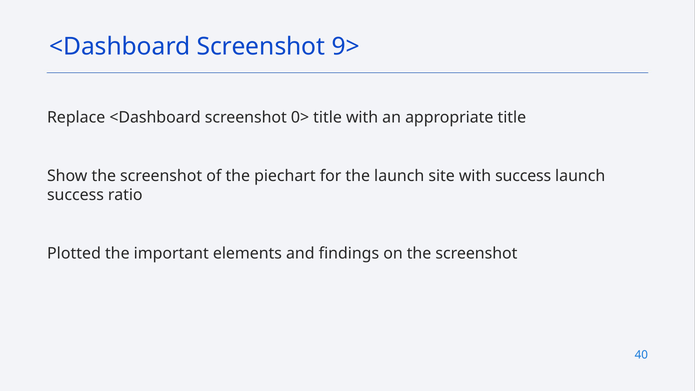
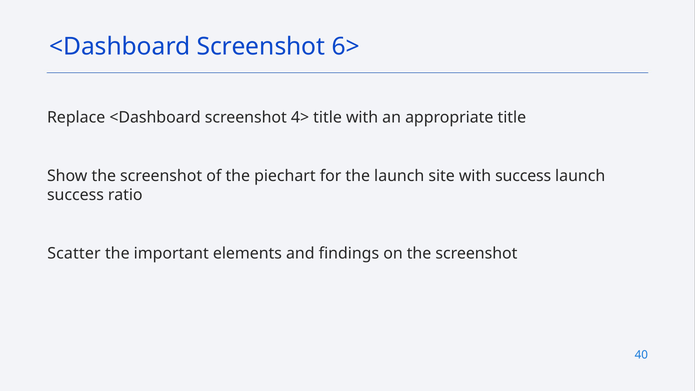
9>: 9> -> 6>
0>: 0> -> 4>
Plotted: Plotted -> Scatter
